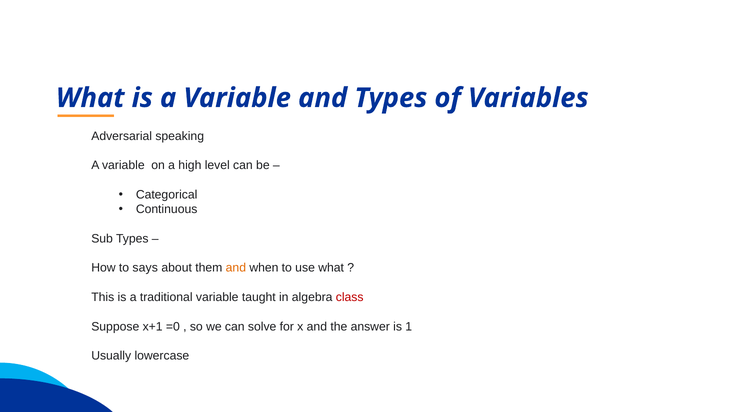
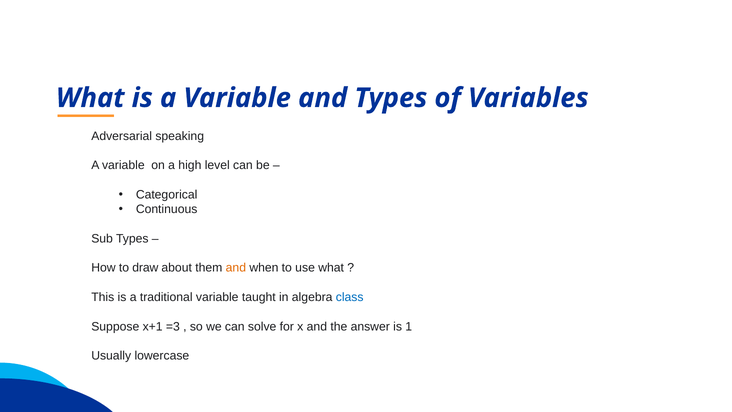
says: says -> draw
class colour: red -> blue
=0: =0 -> =3
